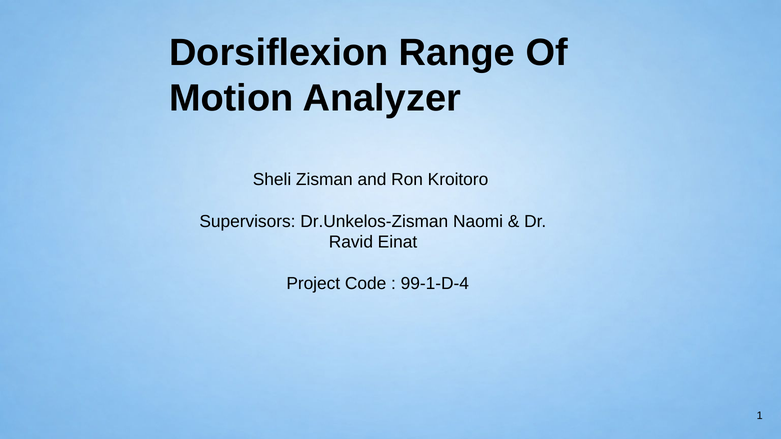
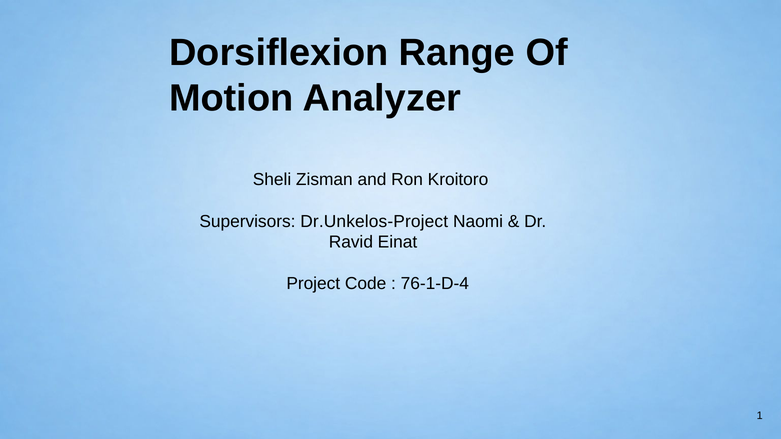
Dr.Unkelos-Zisman: Dr.Unkelos-Zisman -> Dr.Unkelos-Project
99-1-D-4: 99-1-D-4 -> 76-1-D-4
